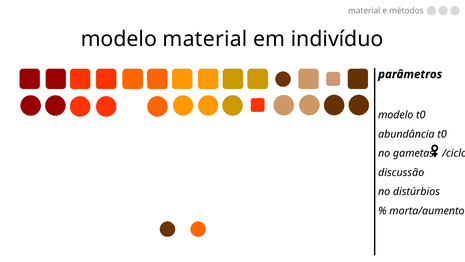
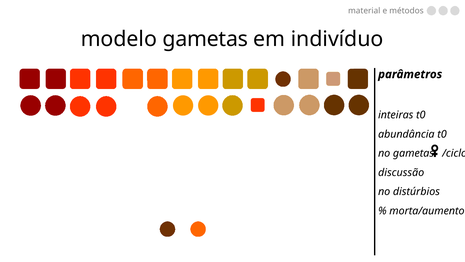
modelo material: material -> gametas
modelo at (396, 115): modelo -> inteiras
